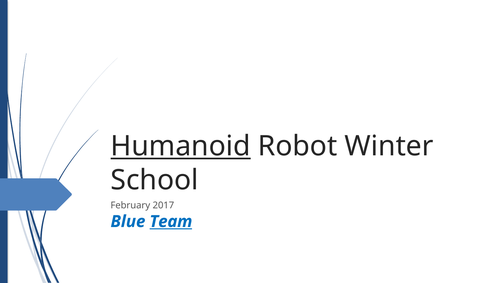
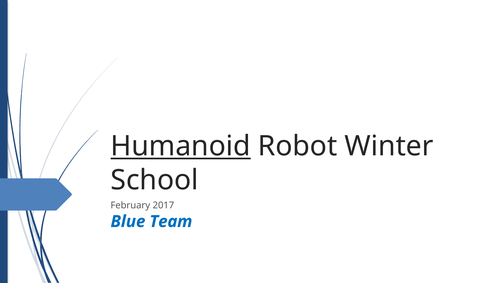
Team underline: present -> none
